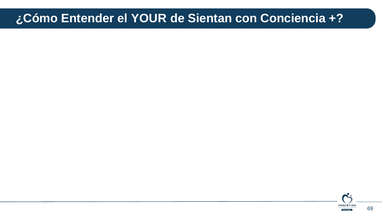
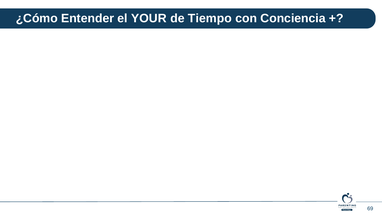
Sientan: Sientan -> Tiempo
